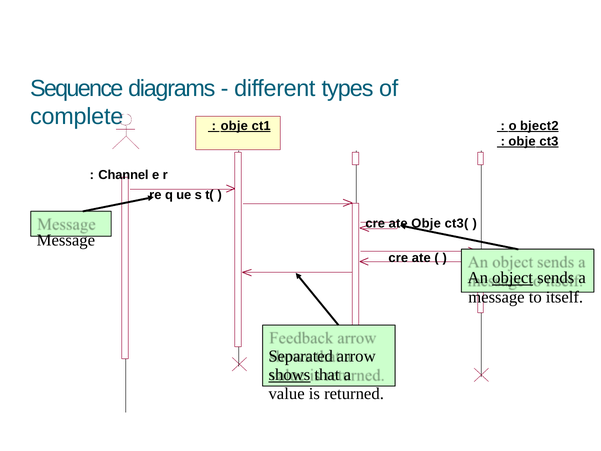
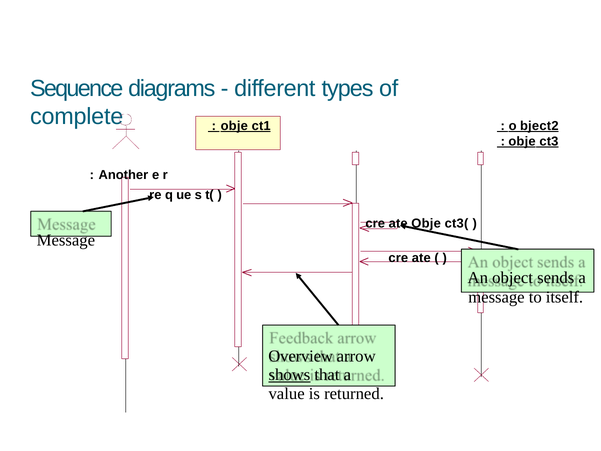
Channel: Channel -> Another
object underline: present -> none
Separated: Separated -> Overview
